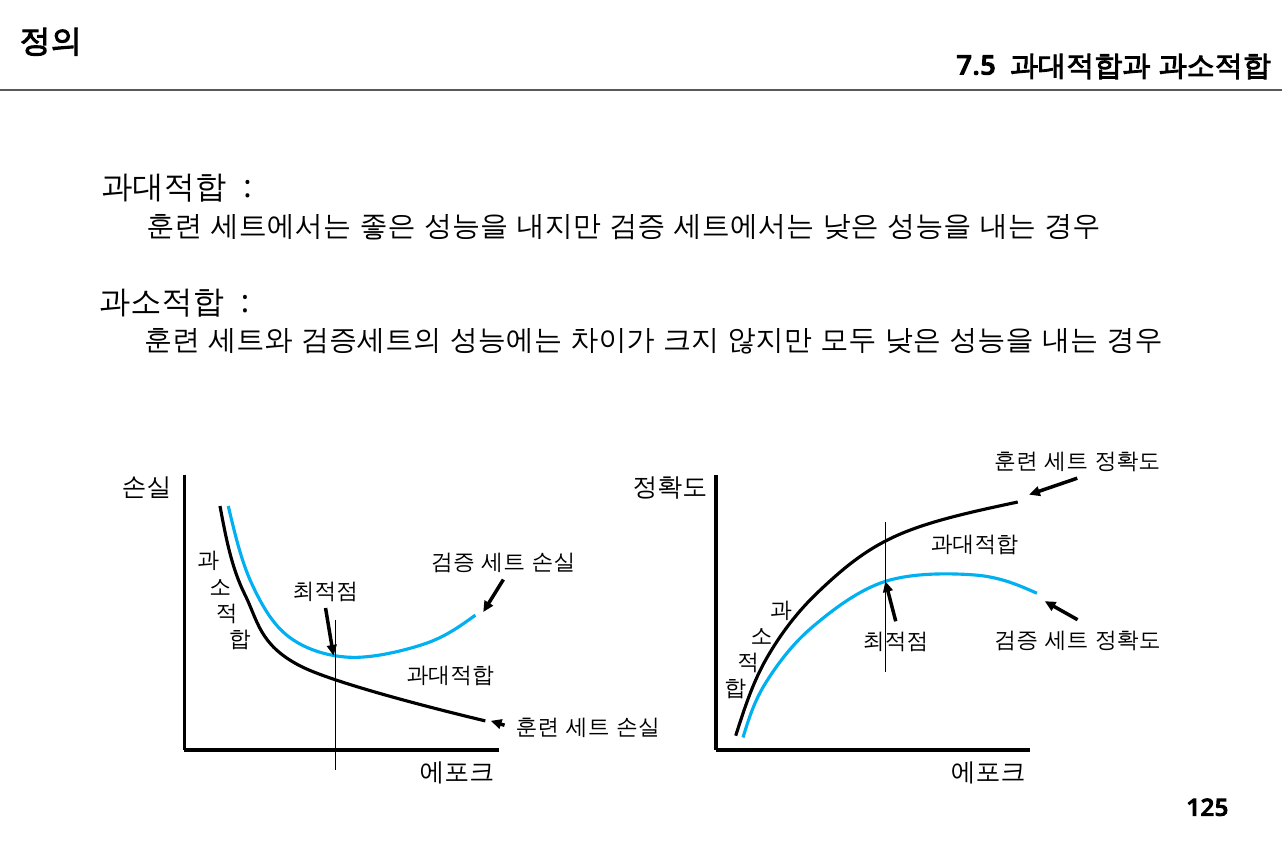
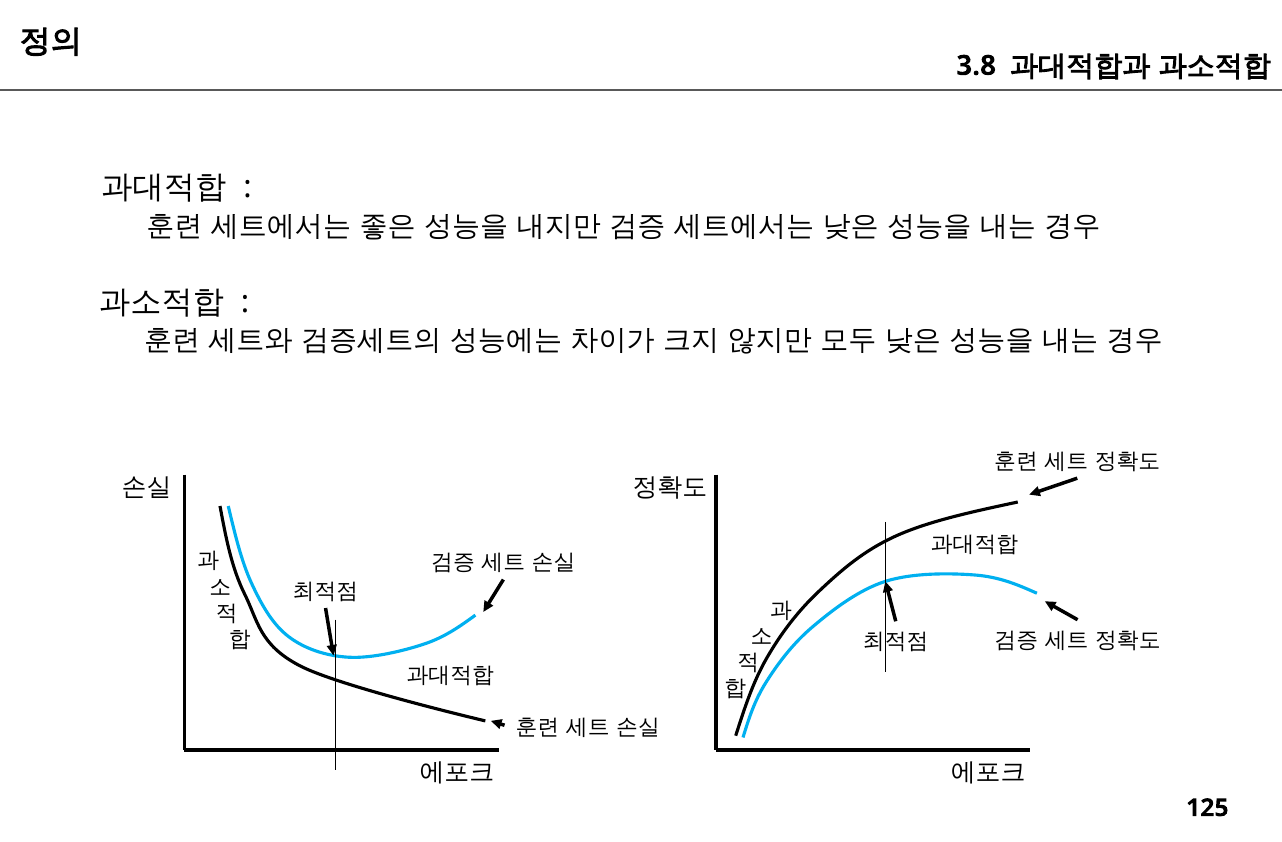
7.5: 7.5 -> 3.8
